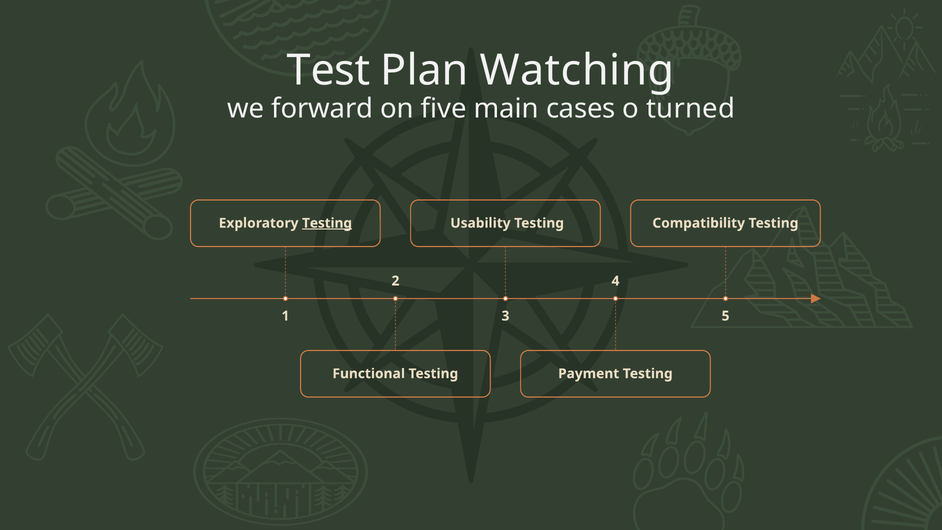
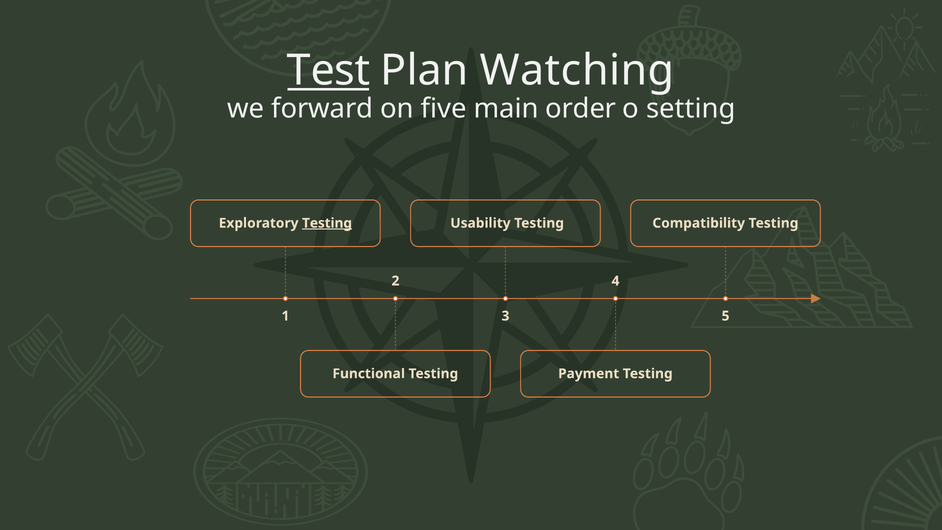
Test underline: none -> present
cases: cases -> order
turned: turned -> setting
